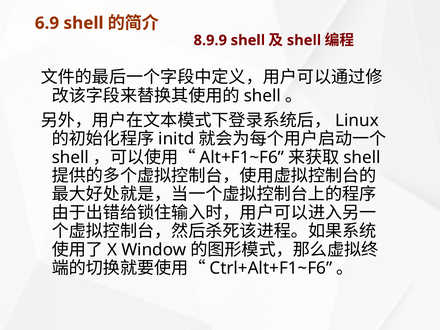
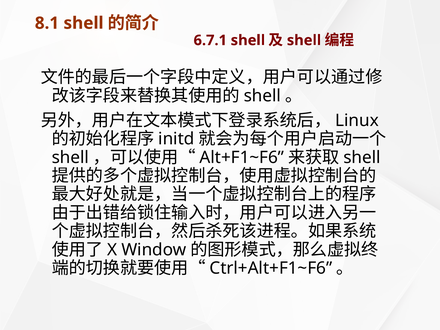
6.9: 6.9 -> 8.1
8.9.9: 8.9.9 -> 6.7.1
